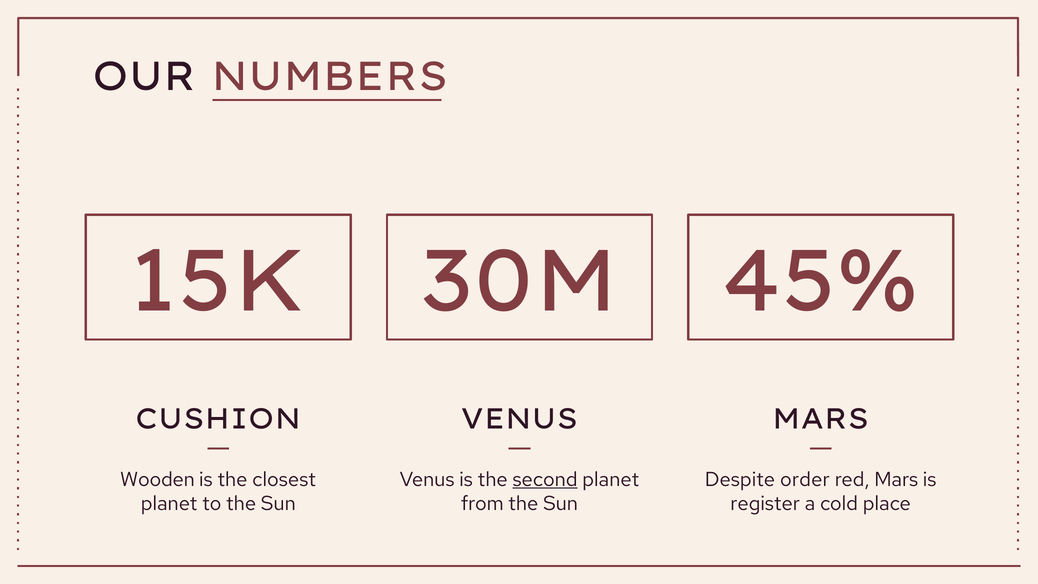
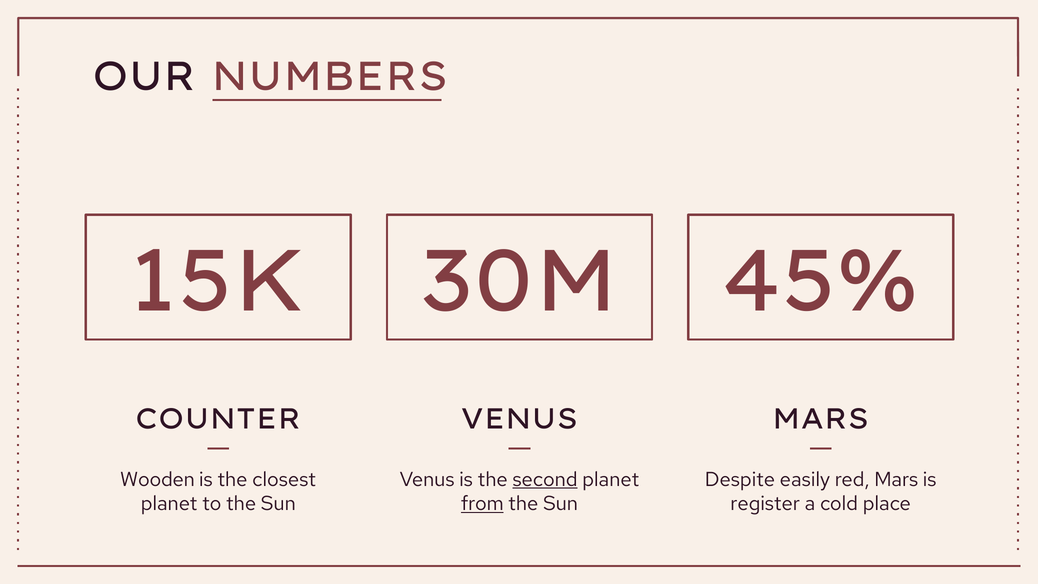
CUSHION: CUSHION -> COUNTER
order: order -> easily
from underline: none -> present
